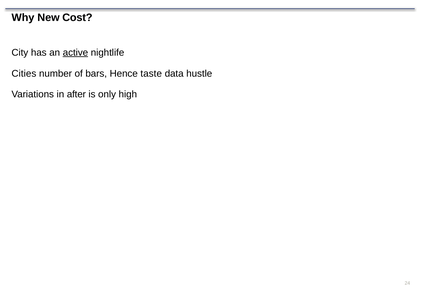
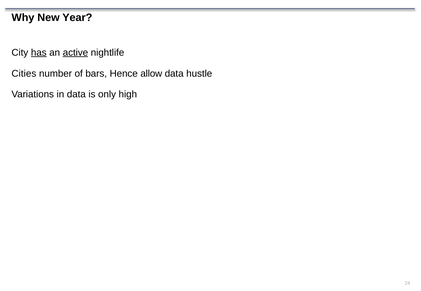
Cost: Cost -> Year
has underline: none -> present
taste: taste -> allow
in after: after -> data
